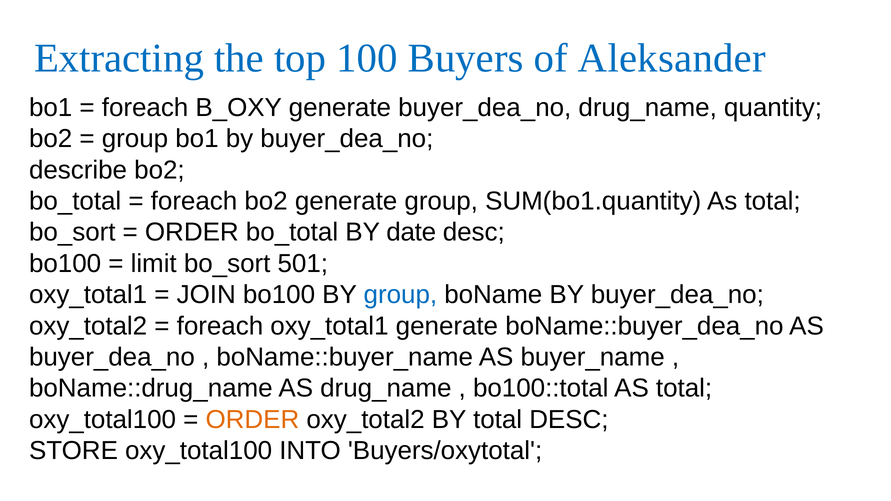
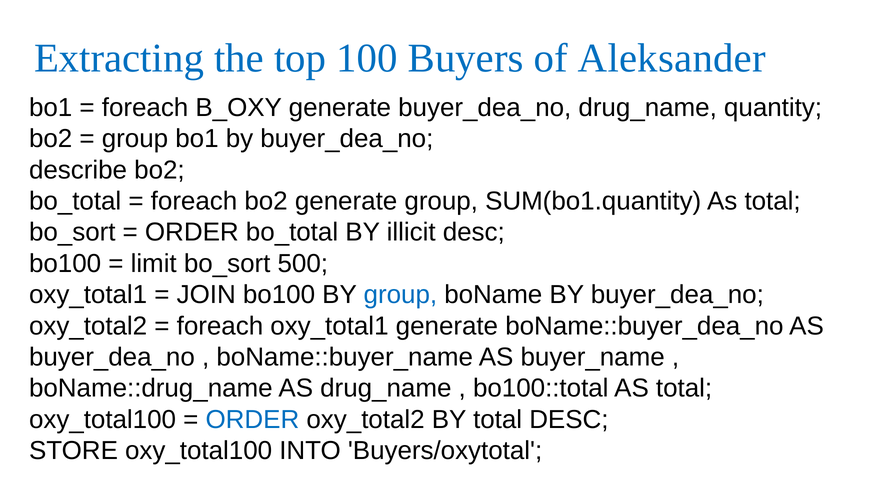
date: date -> illicit
501: 501 -> 500
ORDER at (252, 420) colour: orange -> blue
